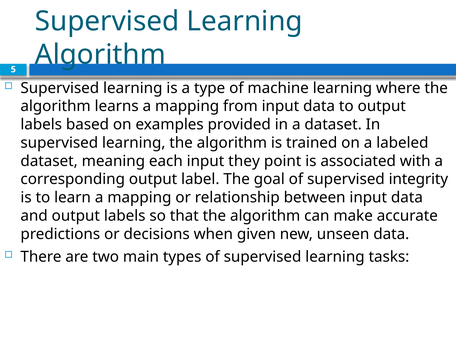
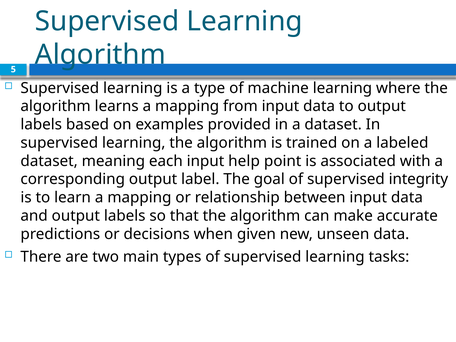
they: they -> help
